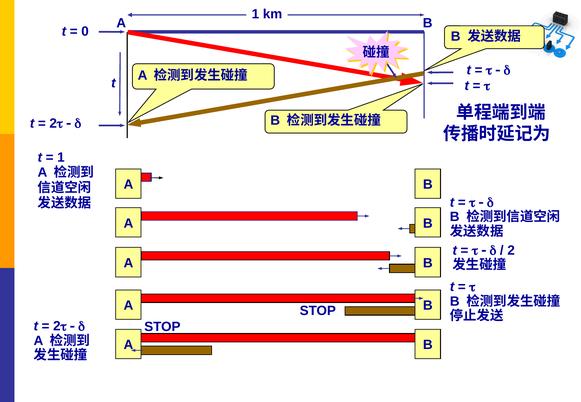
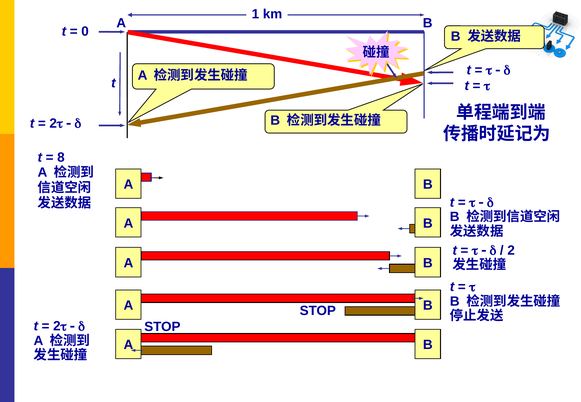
1 at (61, 158): 1 -> 8
